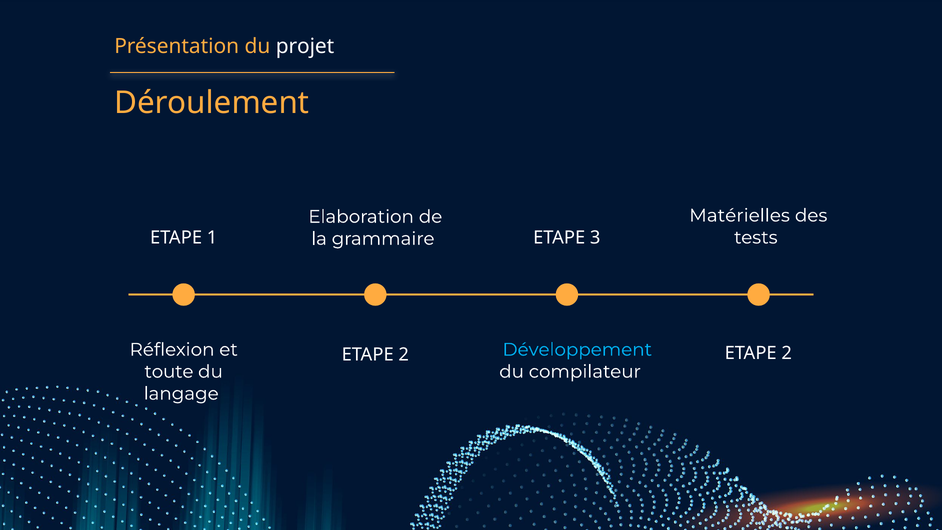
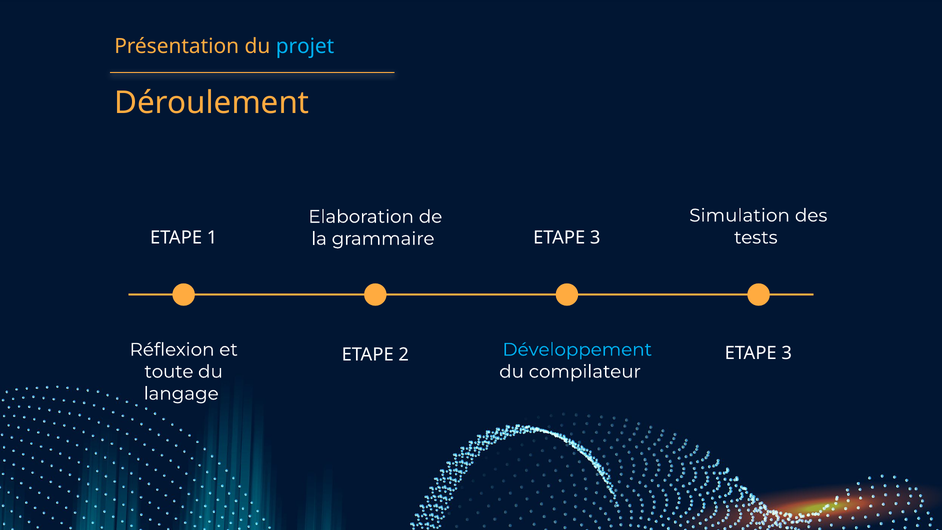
projet colour: white -> light blue
Matérielles: Matérielles -> Simulation
2 at (787, 353): 2 -> 3
